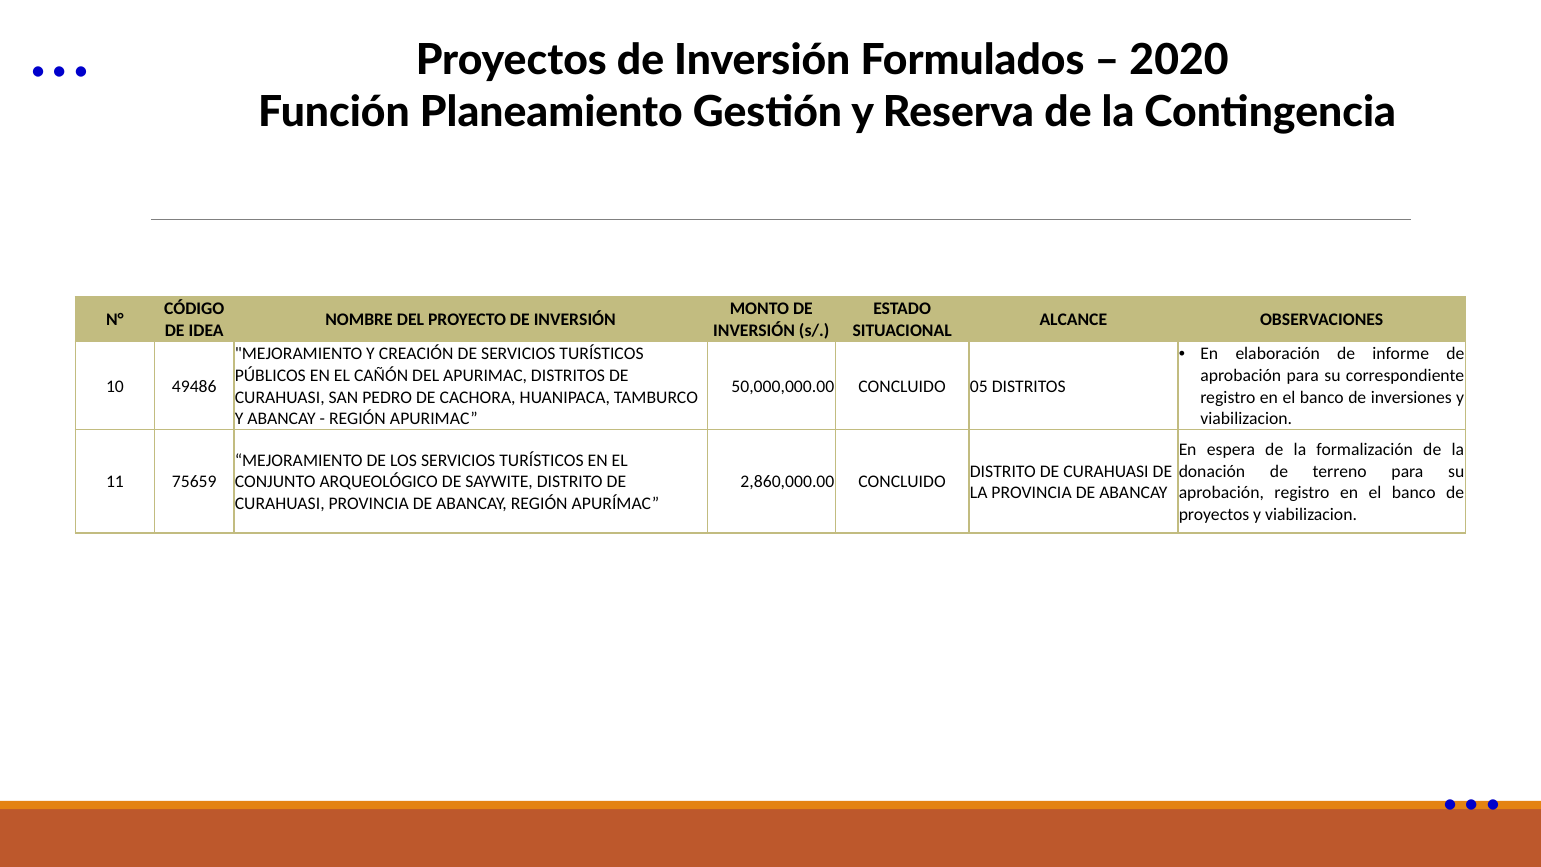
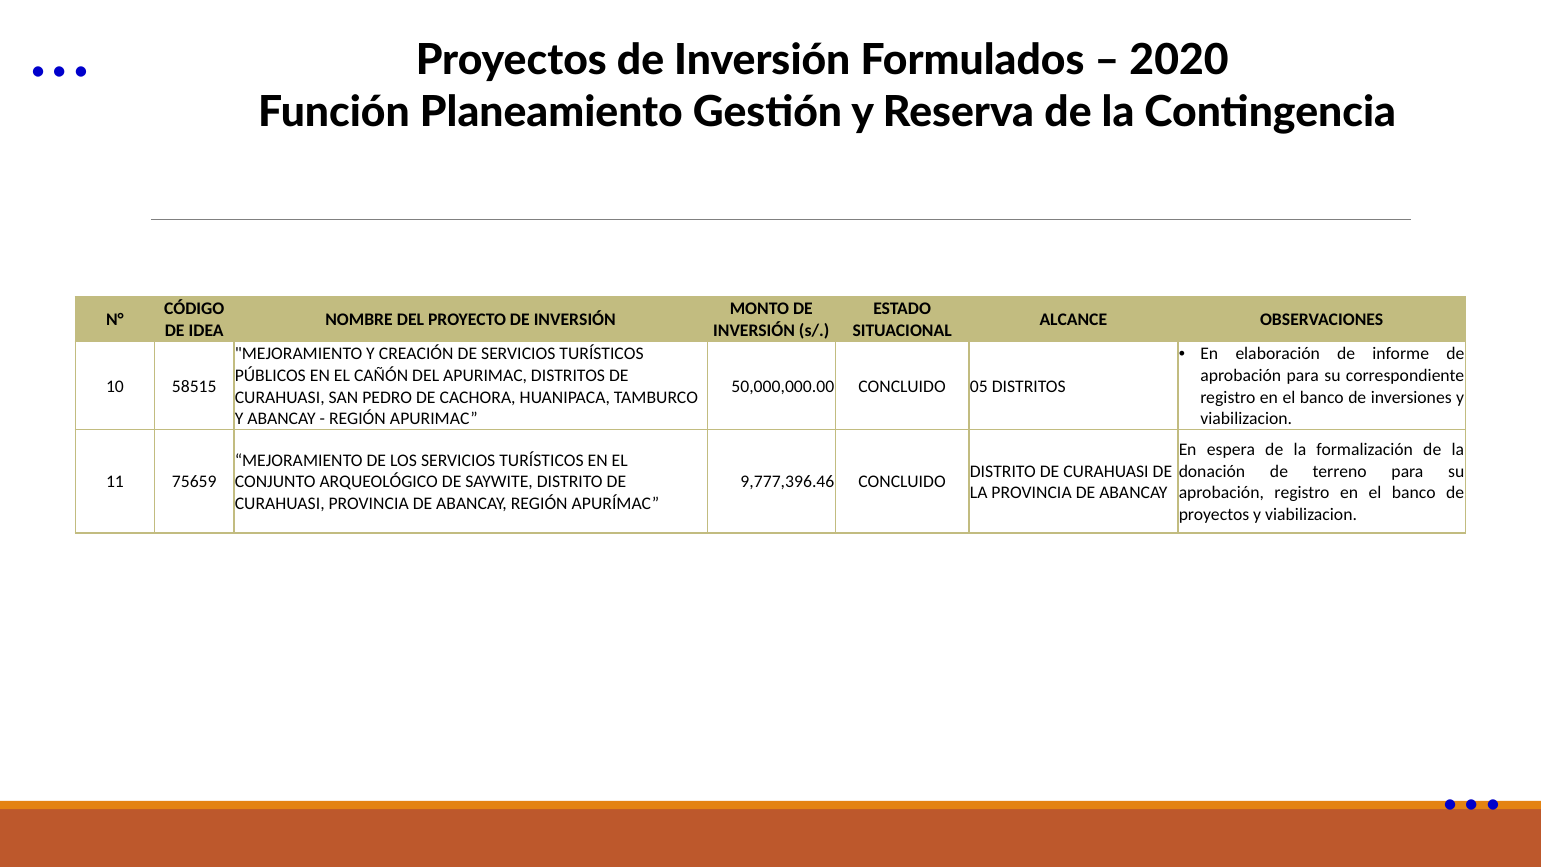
49486: 49486 -> 58515
2,860,000.00: 2,860,000.00 -> 9,777,396.46
